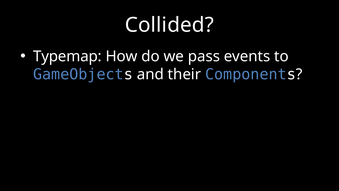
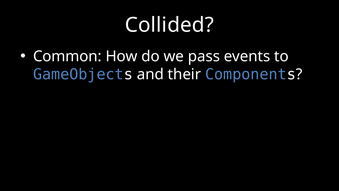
Typemap: Typemap -> Common
